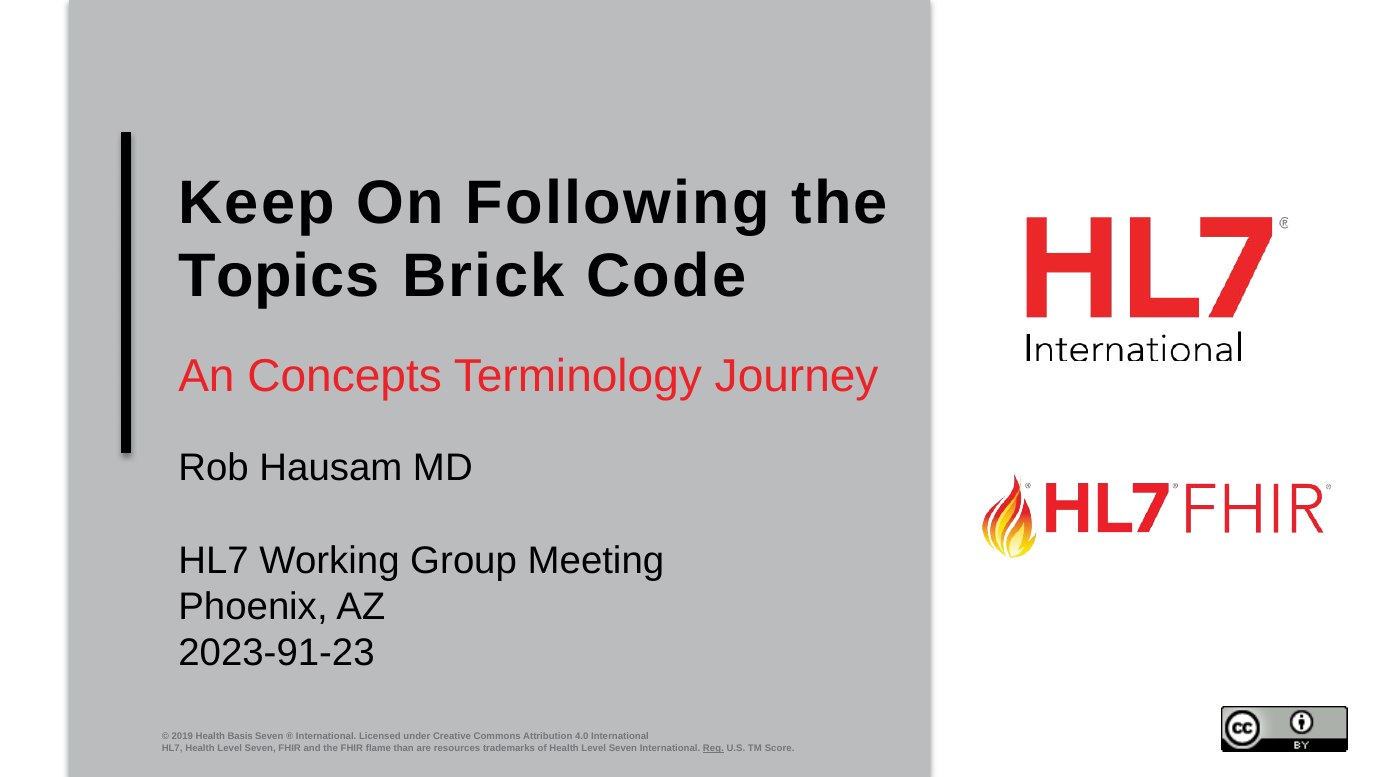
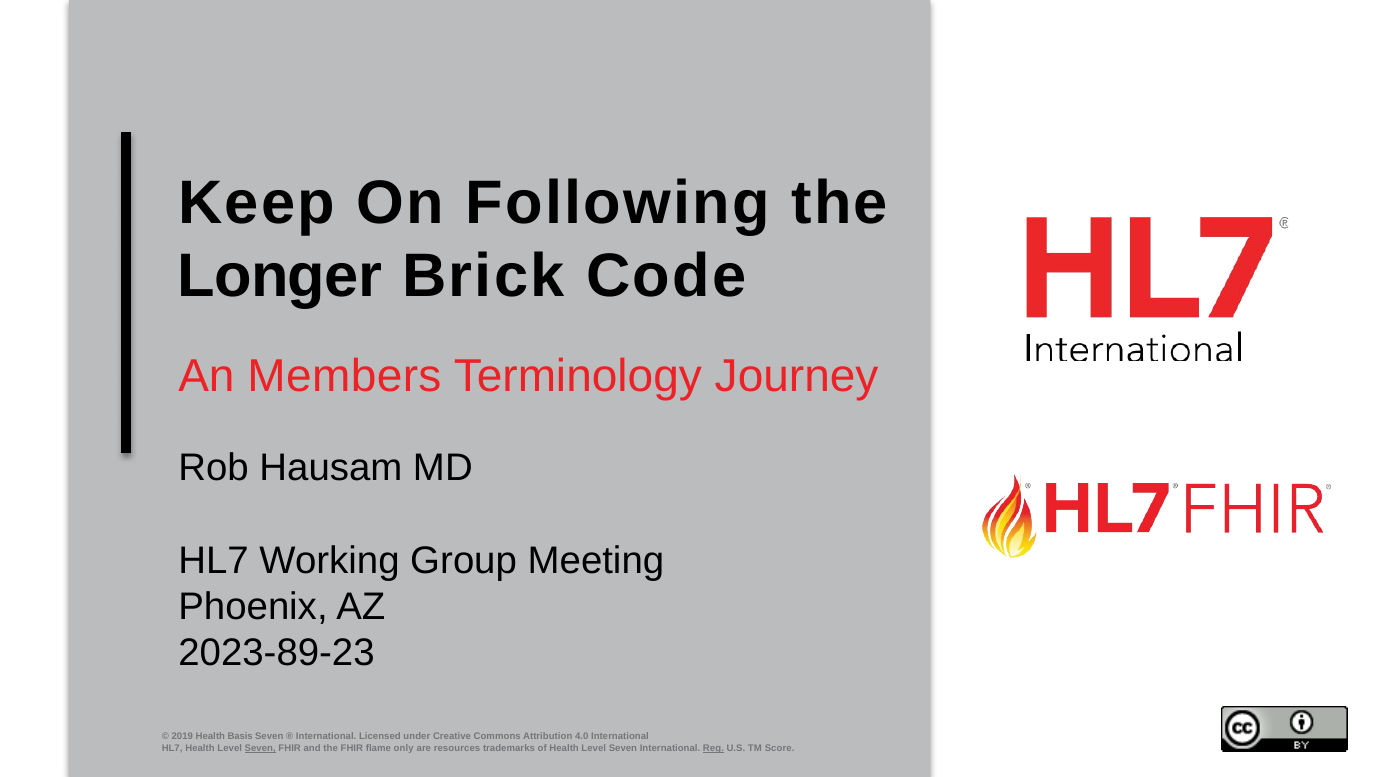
Topics: Topics -> Longer
Concepts: Concepts -> Members
2023-91-23: 2023-91-23 -> 2023-89-23
Seven at (260, 748) underline: none -> present
than: than -> only
